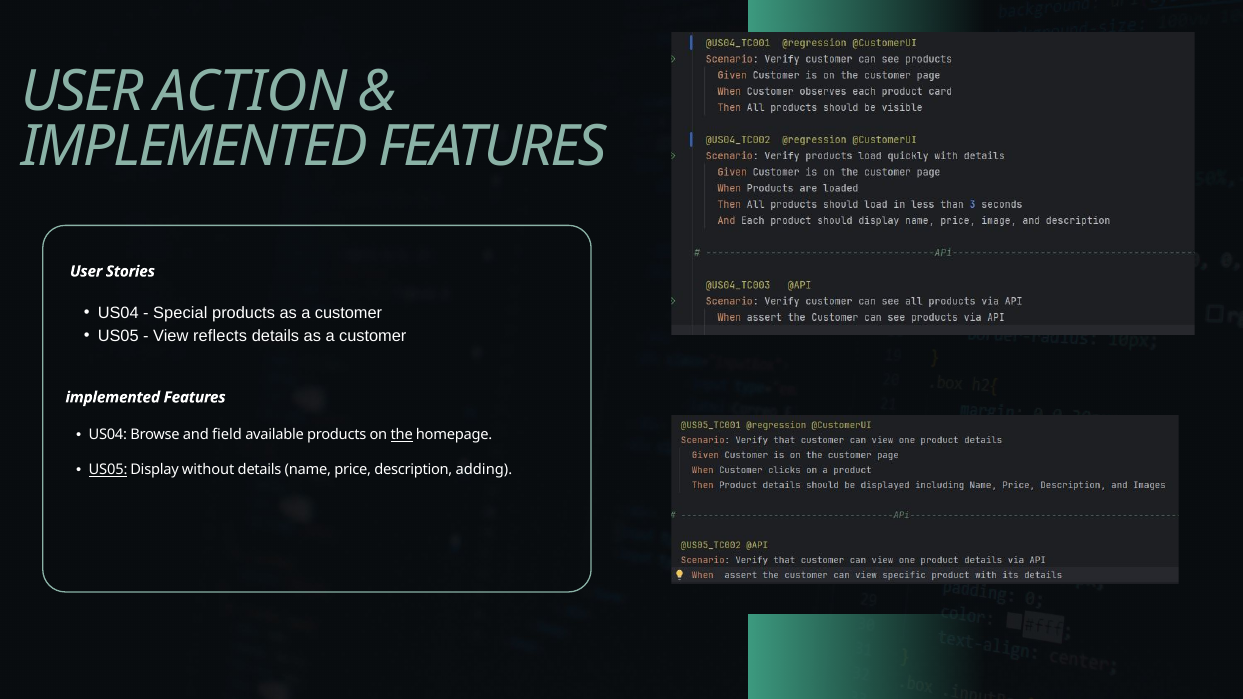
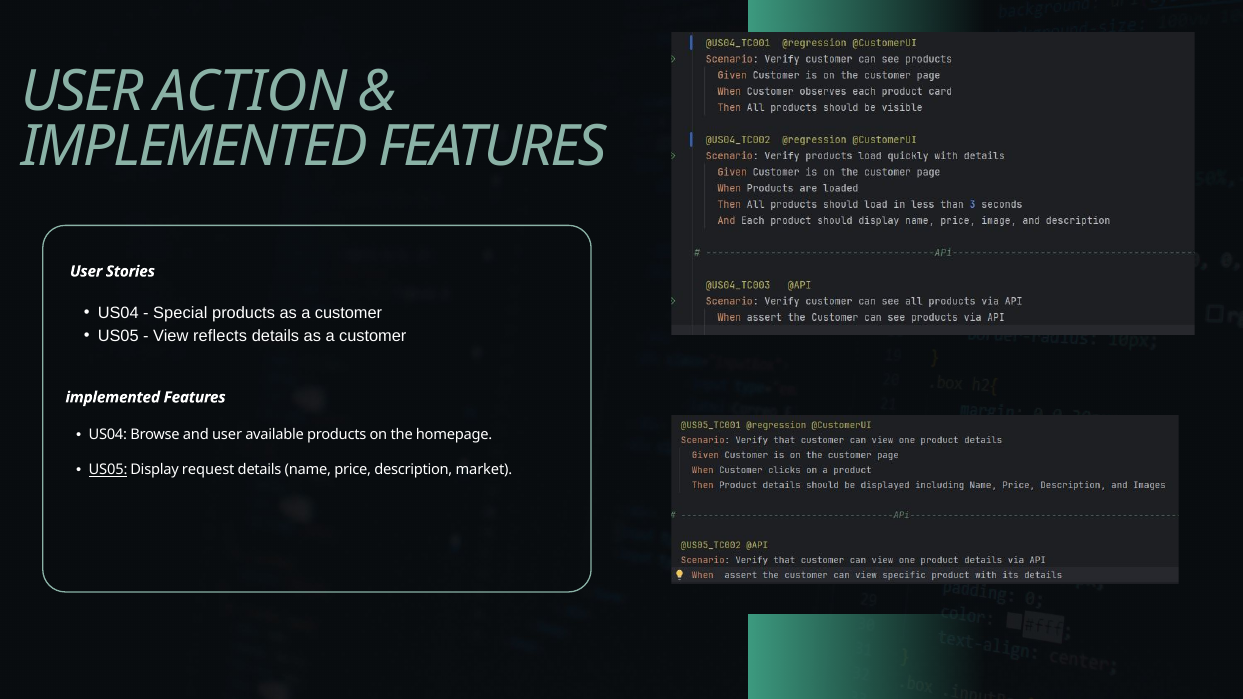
and field: field -> user
the underline: present -> none
without: without -> request
adding: adding -> market
